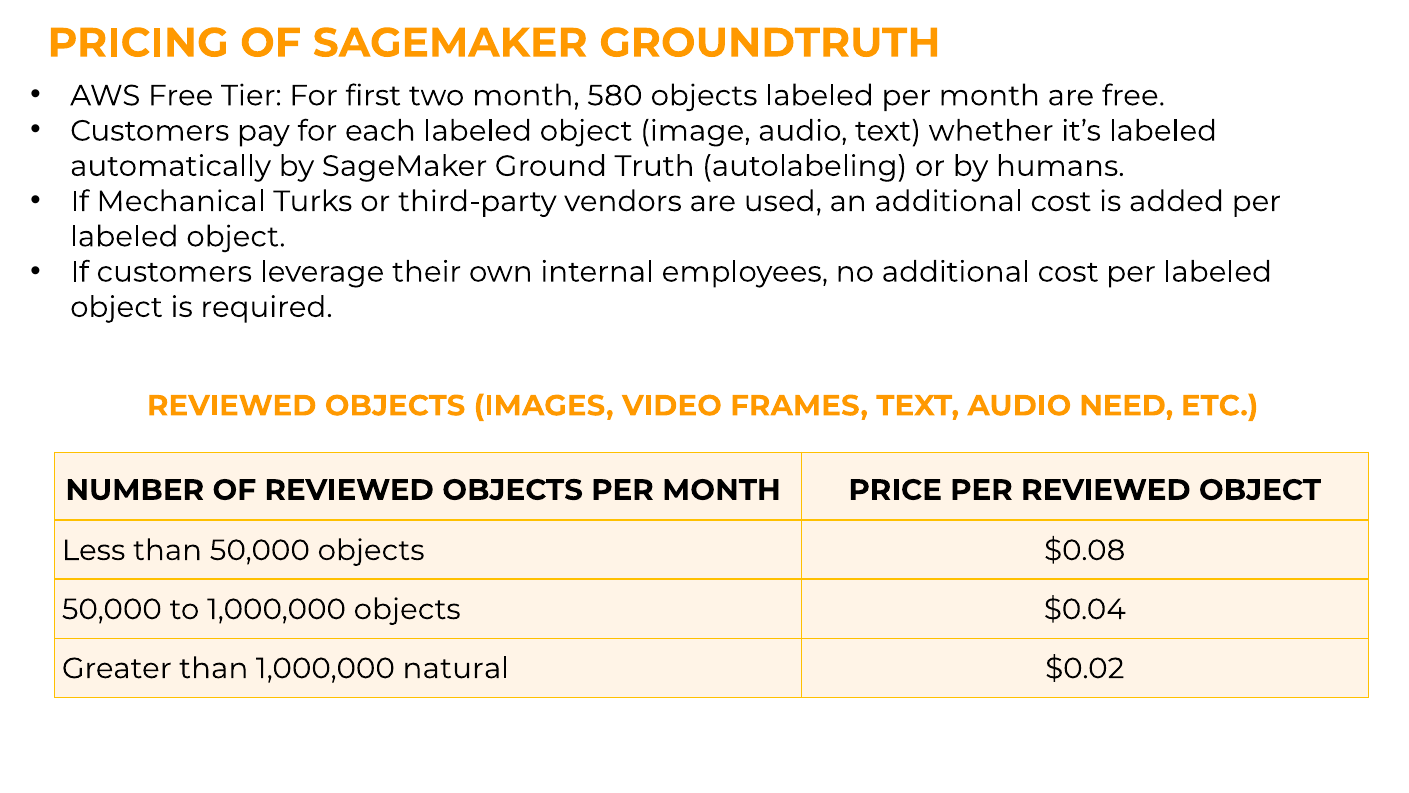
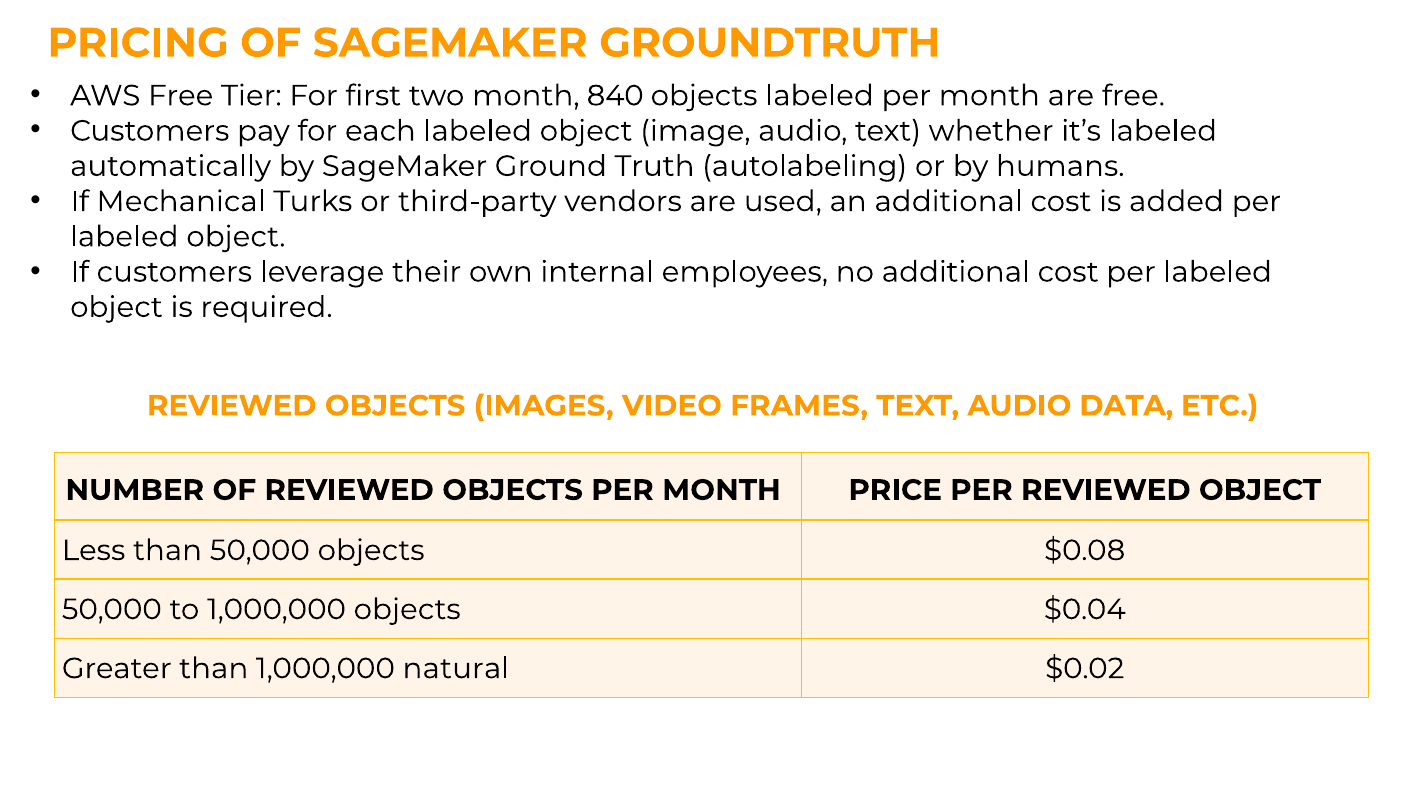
580: 580 -> 840
NEED: NEED -> DATA
